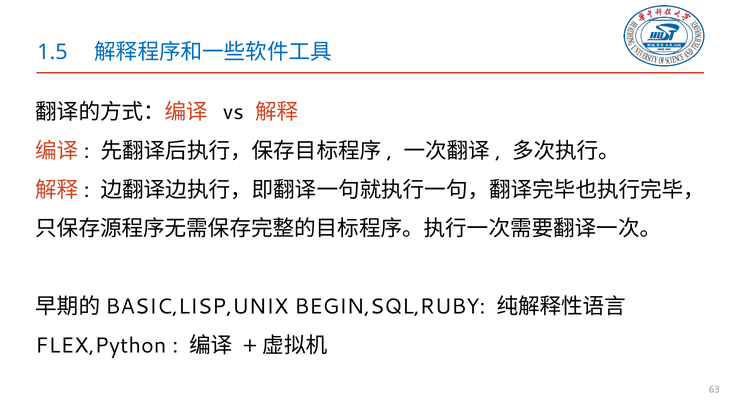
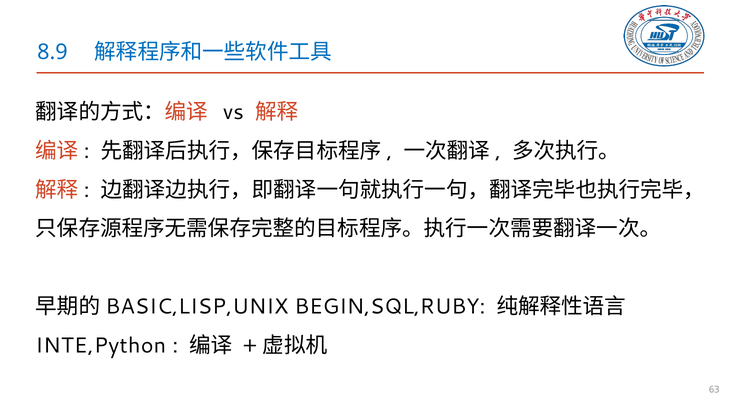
1.5: 1.5 -> 8.9
FLEX,Python: FLEX,Python -> INTE,Python
